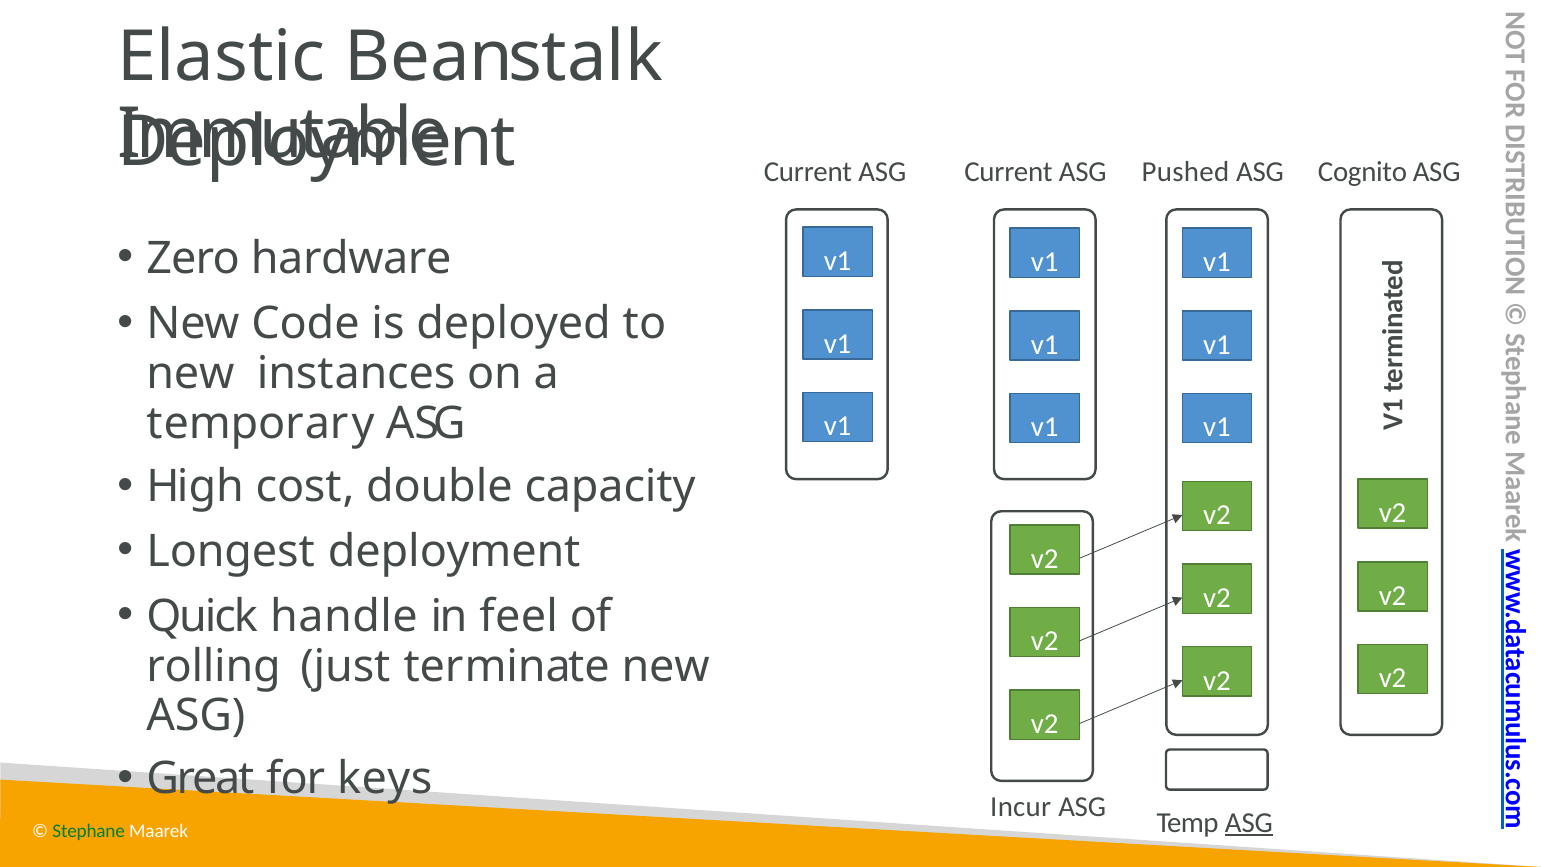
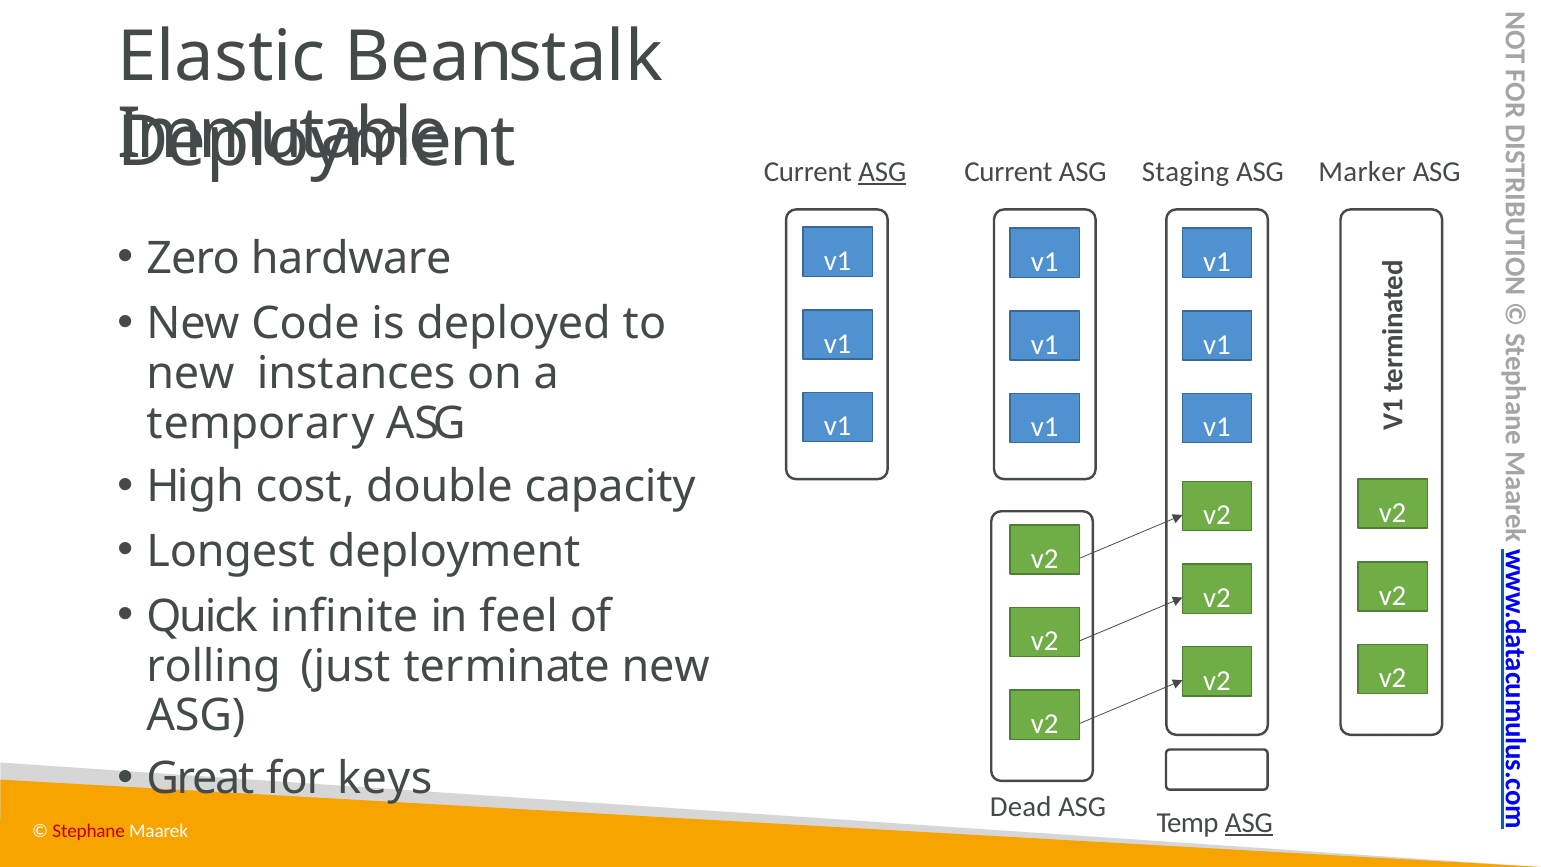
ASG at (882, 172) underline: none -> present
Pushed: Pushed -> Staging
Cognito: Cognito -> Marker
handle: handle -> infinite
Incur: Incur -> Dead
Stephane colour: green -> red
